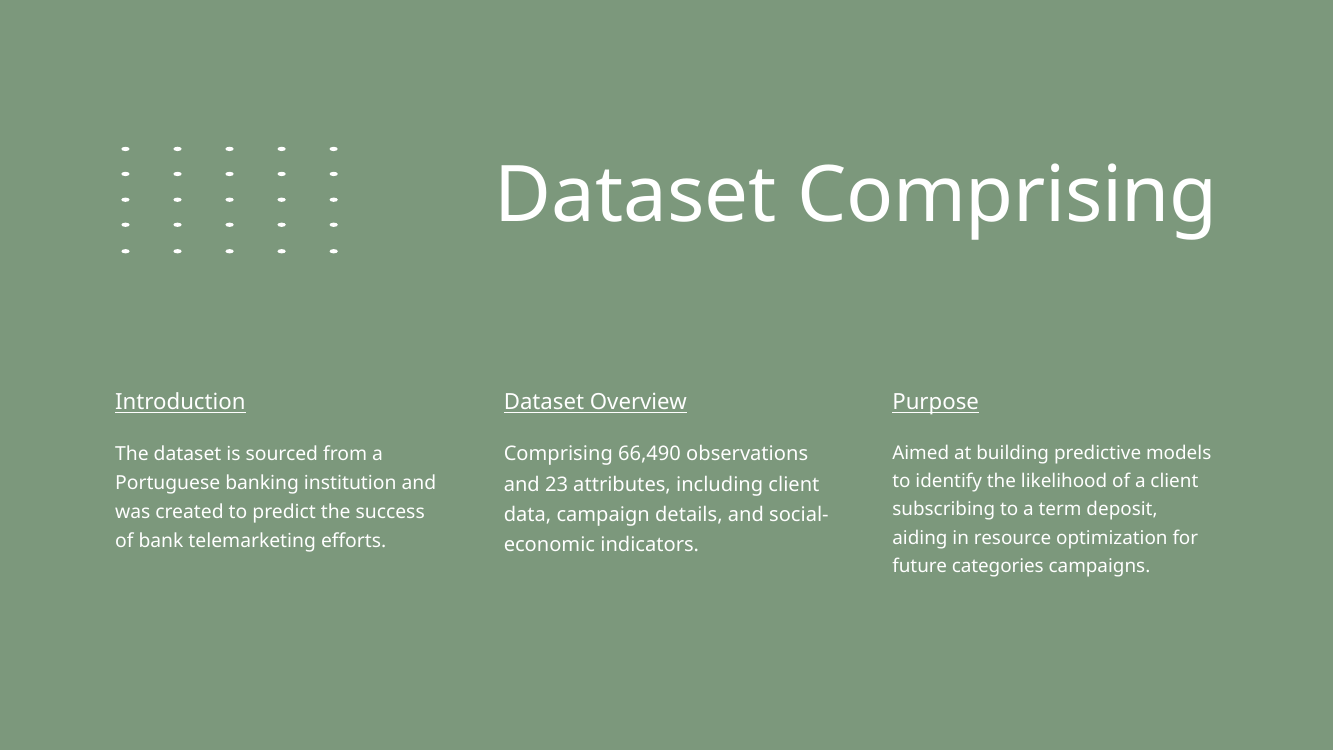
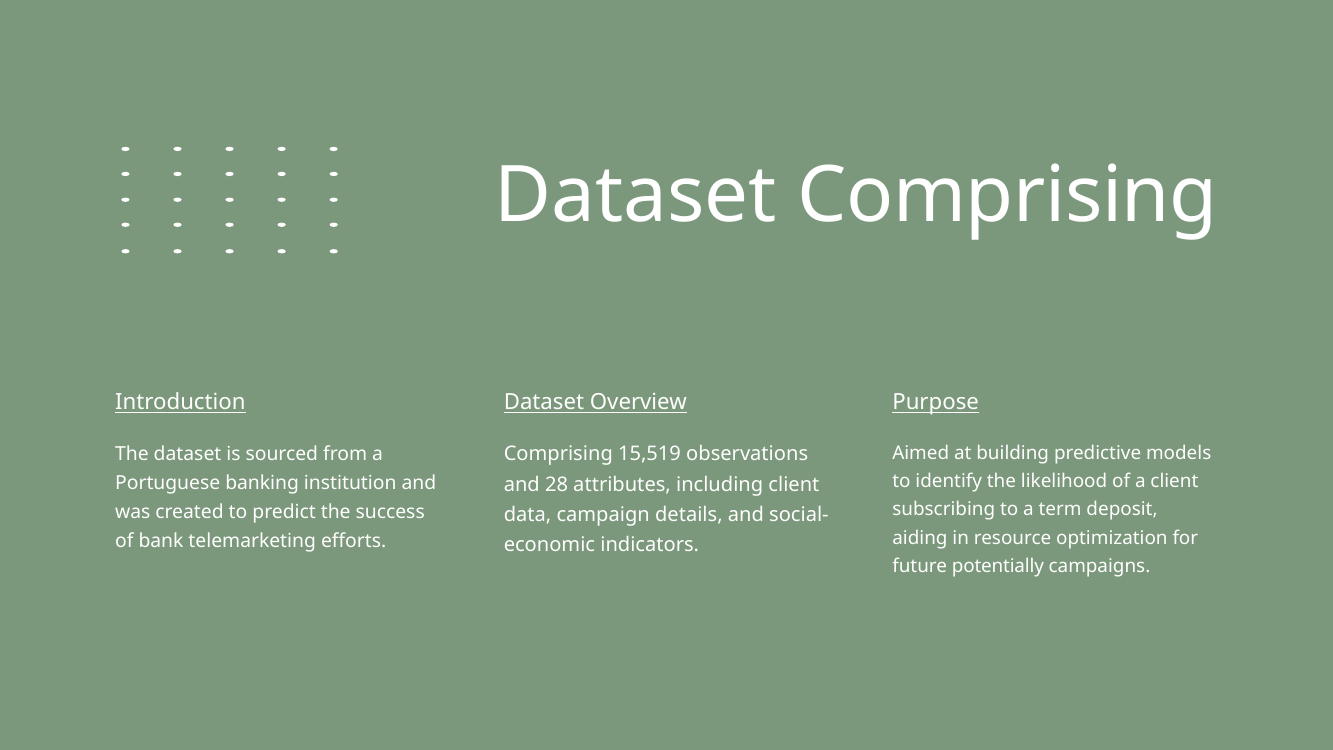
66,490: 66,490 -> 15,519
23: 23 -> 28
categories: categories -> potentially
